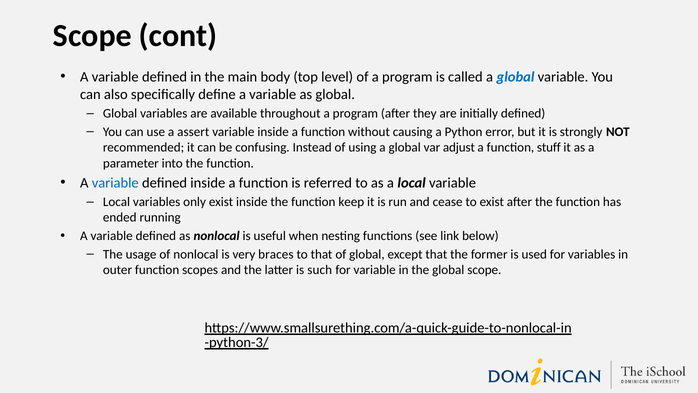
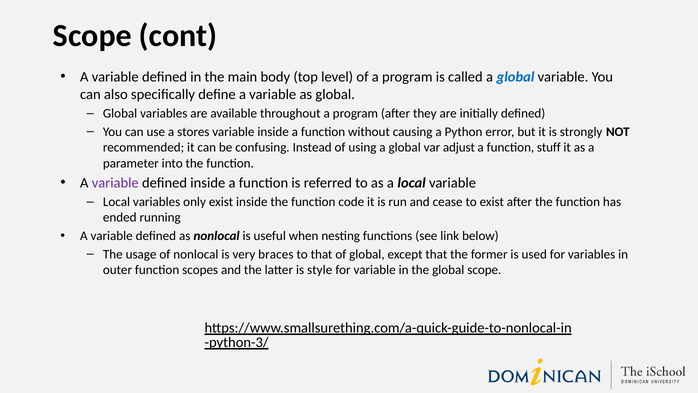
assert: assert -> stores
variable at (115, 183) colour: blue -> purple
keep: keep -> code
such: such -> style
